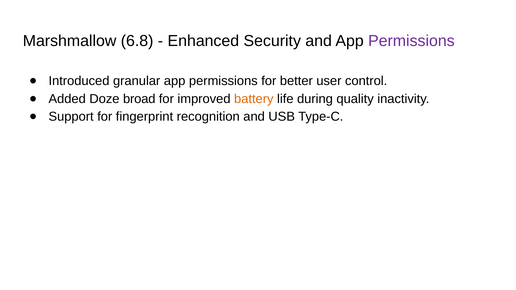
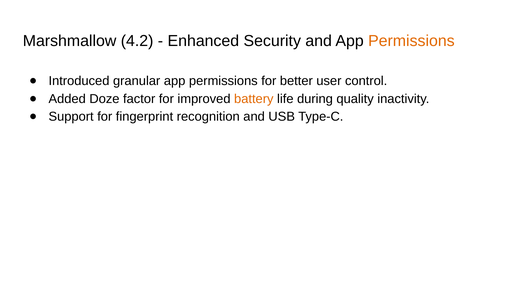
6.8: 6.8 -> 4.2
Permissions at (411, 41) colour: purple -> orange
broad: broad -> factor
